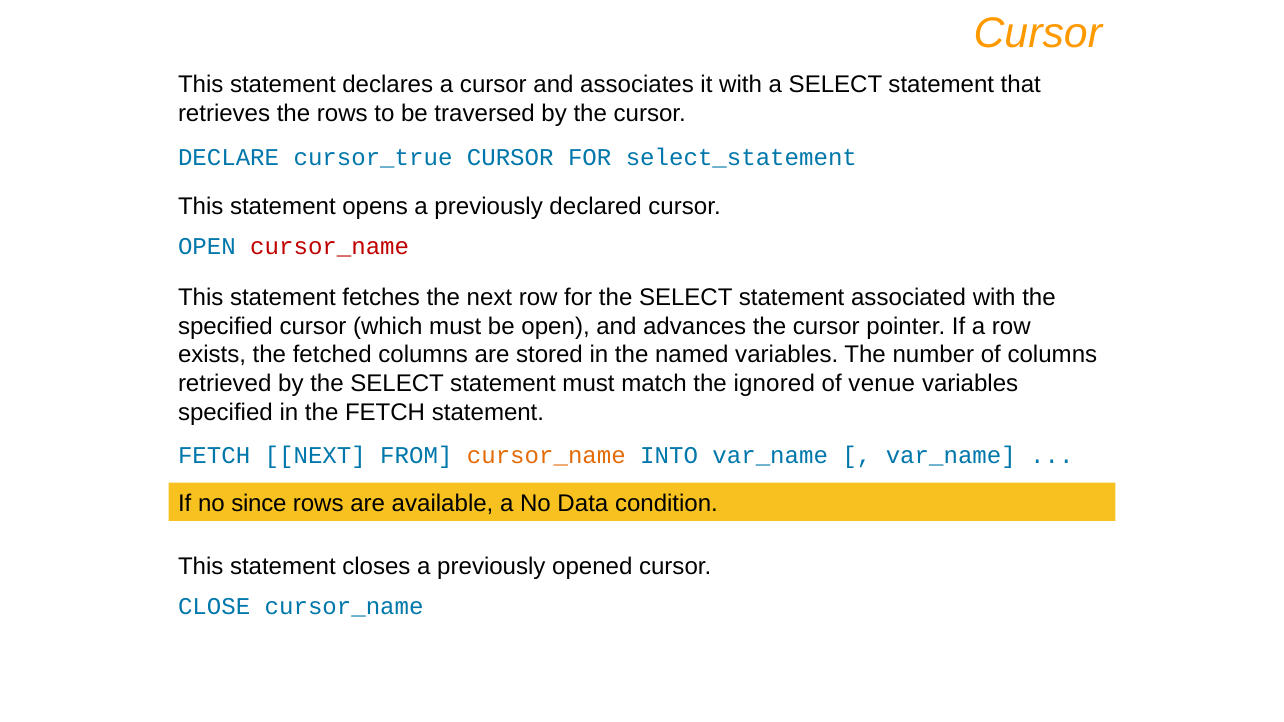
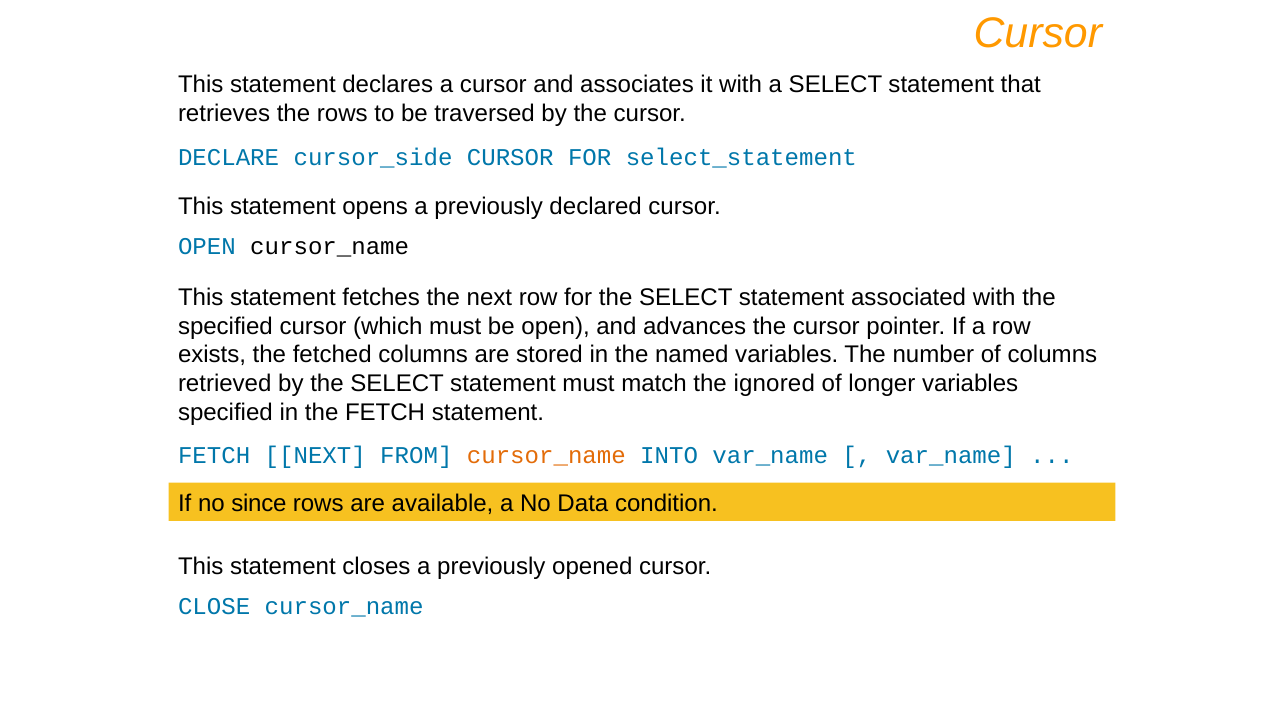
cursor_true: cursor_true -> cursor_side
cursor_name at (330, 247) colour: red -> black
venue: venue -> longer
